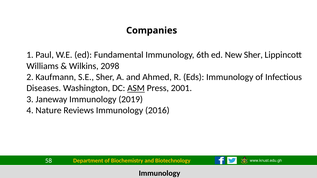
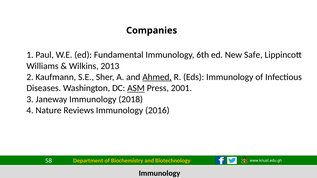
New Sher: Sher -> Safe
2098: 2098 -> 2013
Ahmed underline: none -> present
2019: 2019 -> 2018
